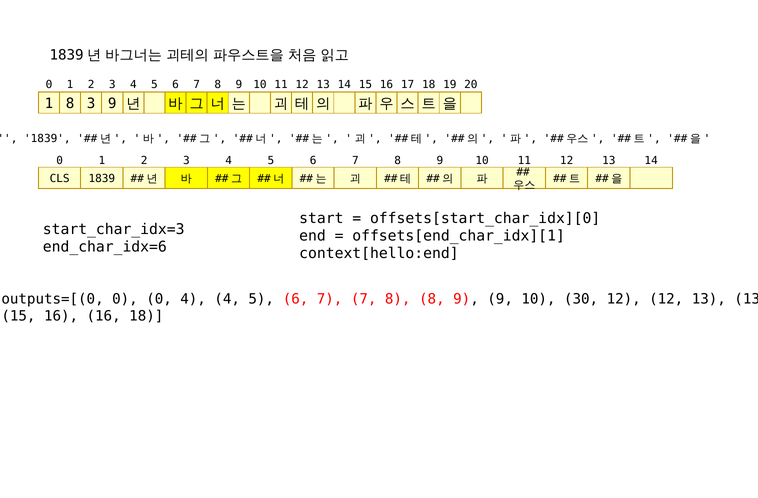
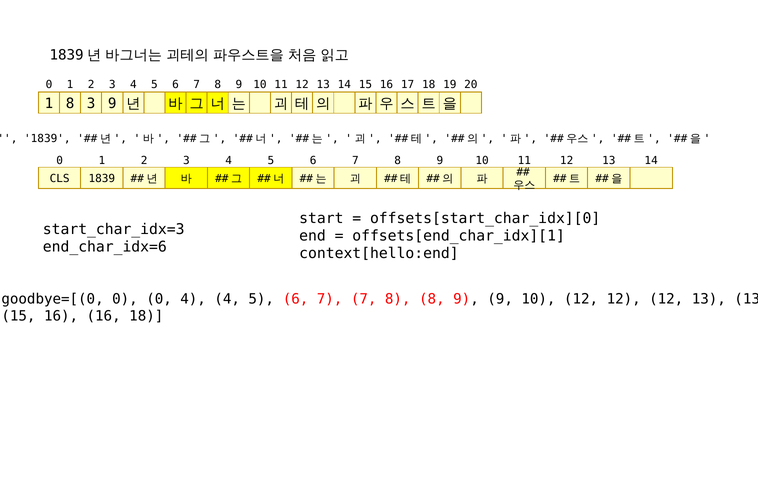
outputs=[(0: outputs=[(0 -> goodbye=[(0
10 30: 30 -> 12
